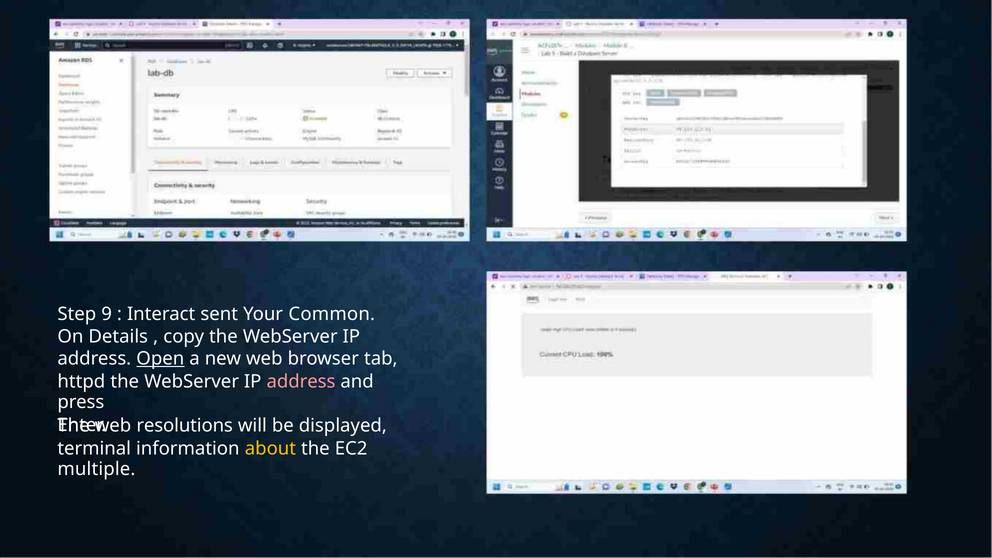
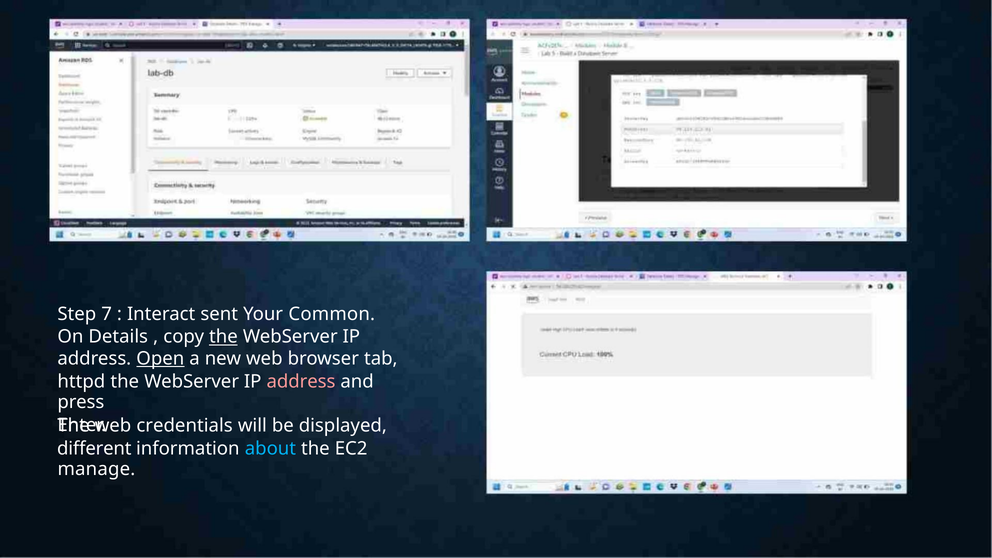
9: 9 -> 7
the at (223, 337) underline: none -> present
resolutions: resolutions -> credentials
terminal: terminal -> different
about colour: yellow -> light blue
multiple: multiple -> manage
